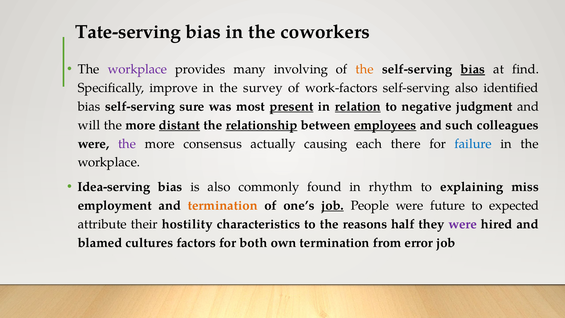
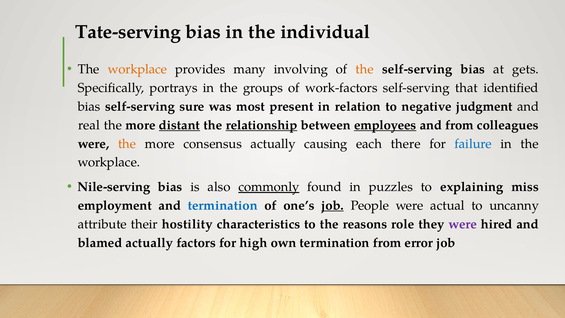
coworkers: coworkers -> individual
workplace at (137, 69) colour: purple -> orange
bias at (473, 69) underline: present -> none
find: find -> gets
improve: improve -> portrays
survey: survey -> groups
self-serving also: also -> that
present underline: present -> none
relation underline: present -> none
will: will -> real
and such: such -> from
the at (127, 144) colour: purple -> orange
Idea-serving: Idea-serving -> Nile-serving
commonly underline: none -> present
rhythm: rhythm -> puzzles
termination at (223, 205) colour: orange -> blue
future: future -> actual
expected: expected -> uncanny
half: half -> role
blamed cultures: cultures -> actually
both: both -> high
